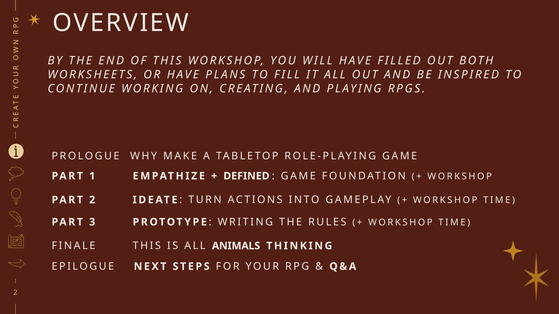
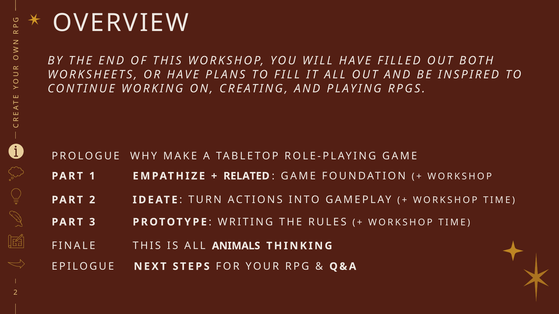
DEFINED: DEFINED -> RELATED
